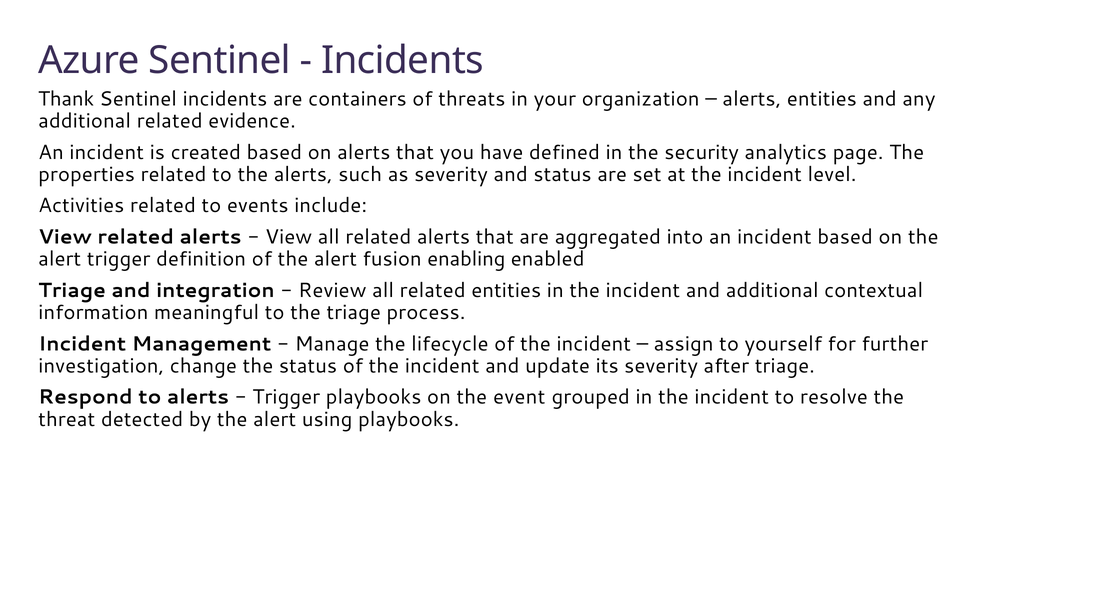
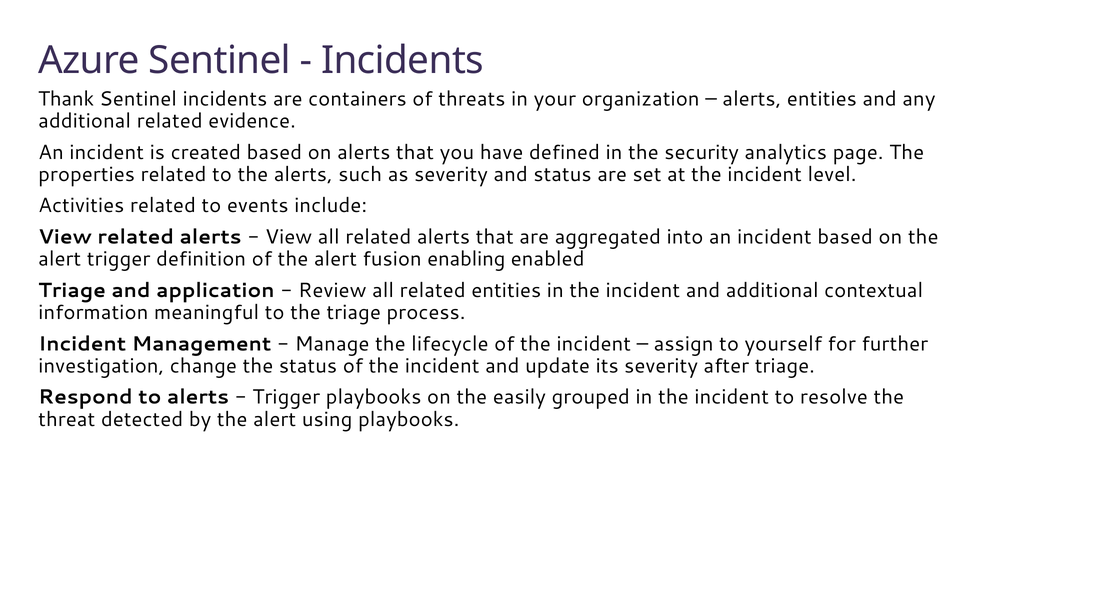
integration: integration -> application
event: event -> easily
